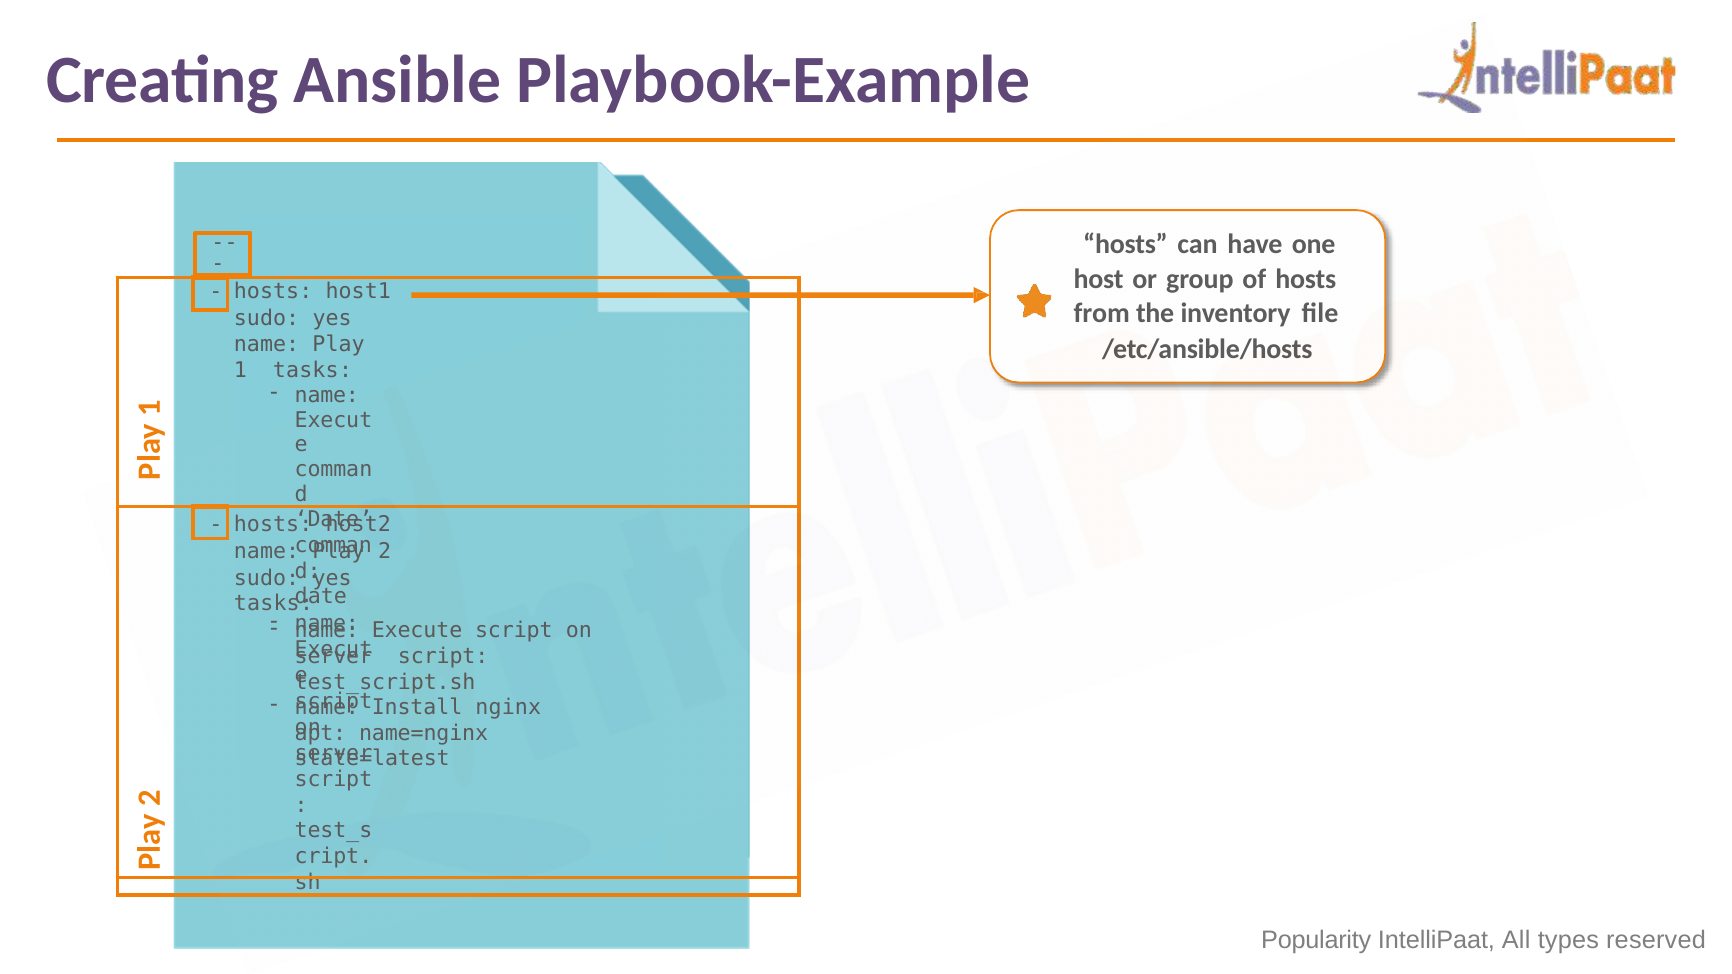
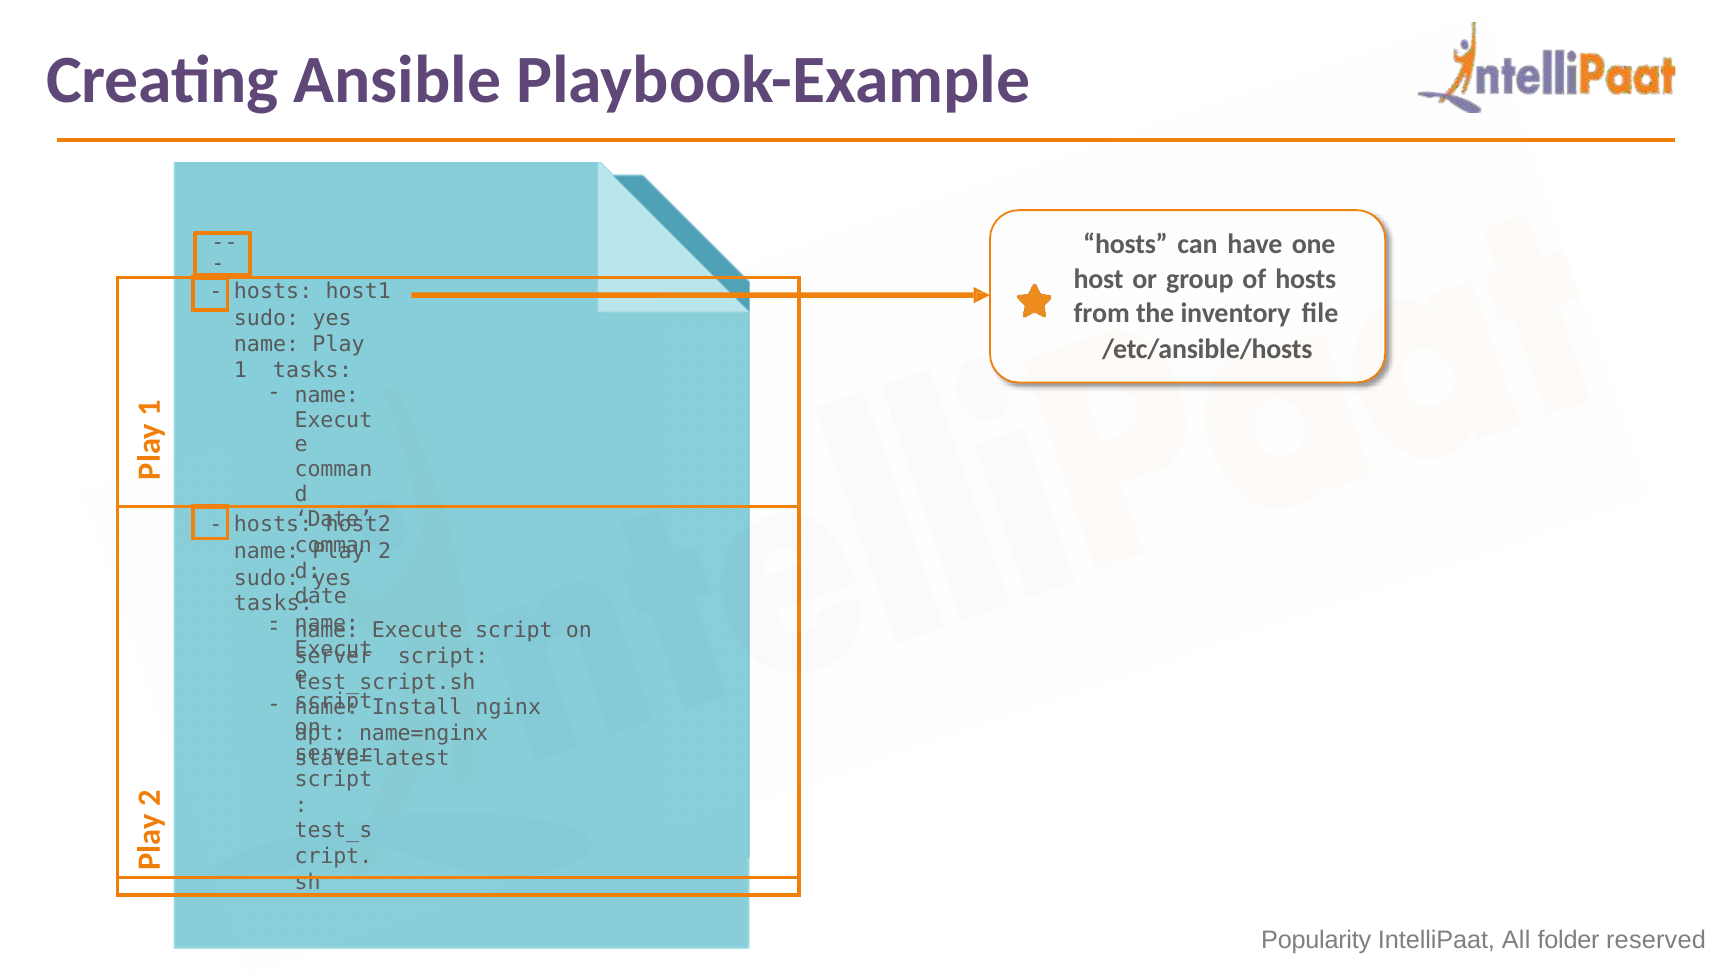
types: types -> folder
